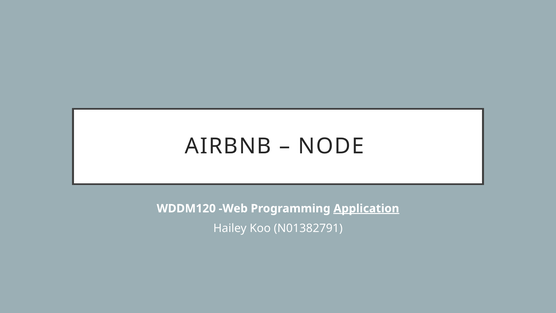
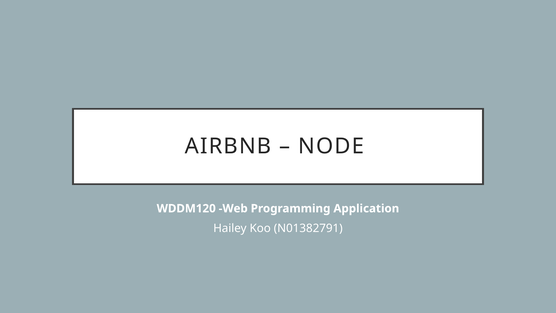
Application underline: present -> none
